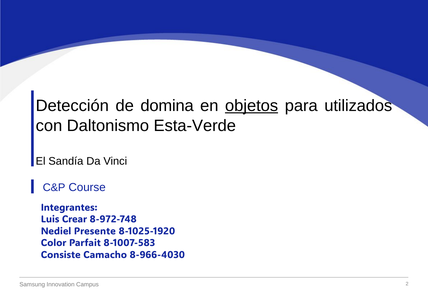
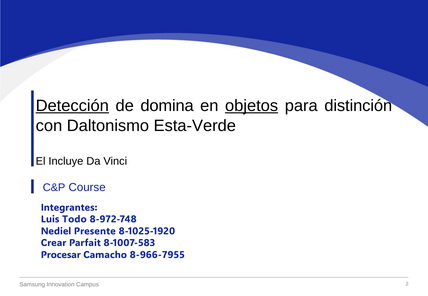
Detección underline: none -> present
utilizados: utilizados -> distinción
Sandía: Sandía -> Incluye
Crear: Crear -> Todo
Color: Color -> Crear
Consiste: Consiste -> Procesar
8-966-4030: 8-966-4030 -> 8-966-7955
